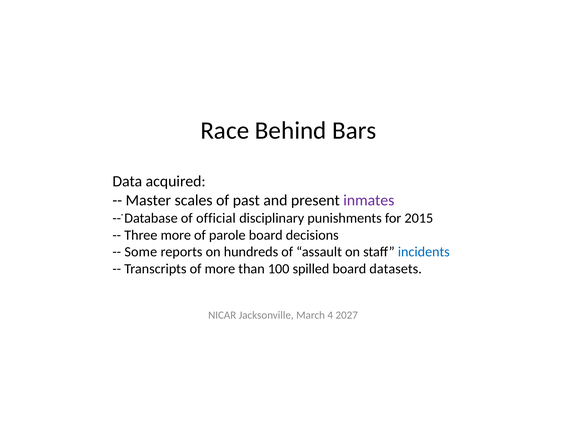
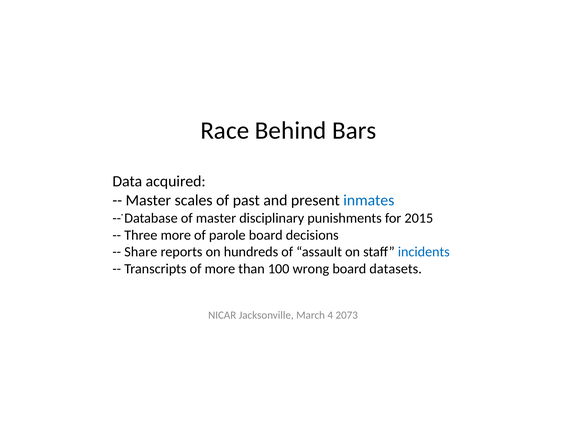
inmates colour: purple -> blue
of official: official -> master
Some: Some -> Share
spilled: spilled -> wrong
2027: 2027 -> 2073
